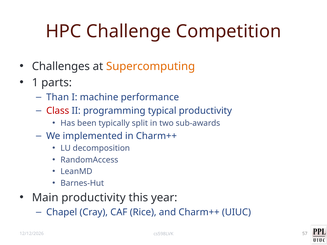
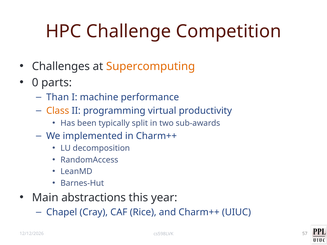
1: 1 -> 0
Class colour: red -> orange
typical: typical -> virtual
Main productivity: productivity -> abstractions
